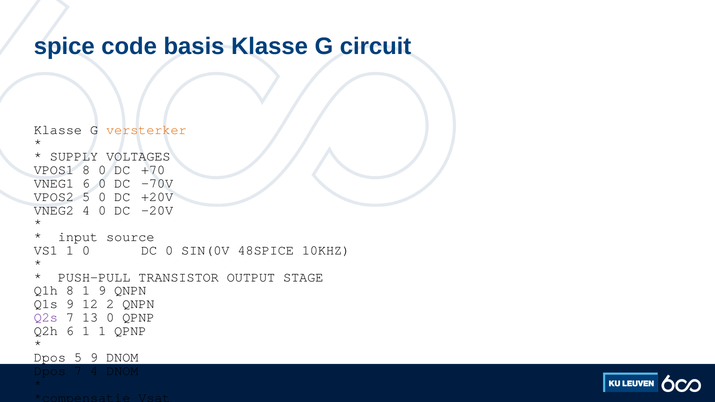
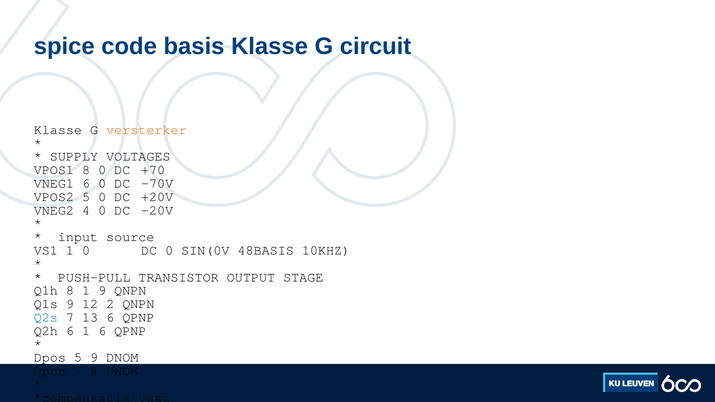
48SPICE: 48SPICE -> 48BASIS
Q2s colour: purple -> blue
13 0: 0 -> 6
1 1: 1 -> 6
